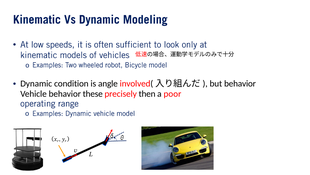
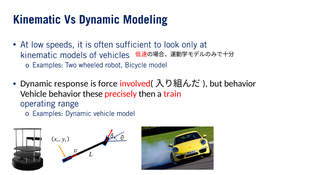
condition: condition -> response
angle: angle -> force
poor: poor -> train
